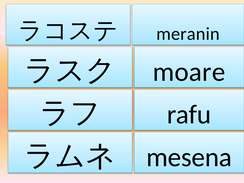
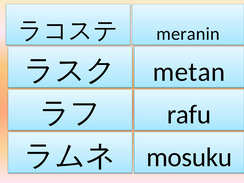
moare: moare -> metan
mesena: mesena -> mosuku
